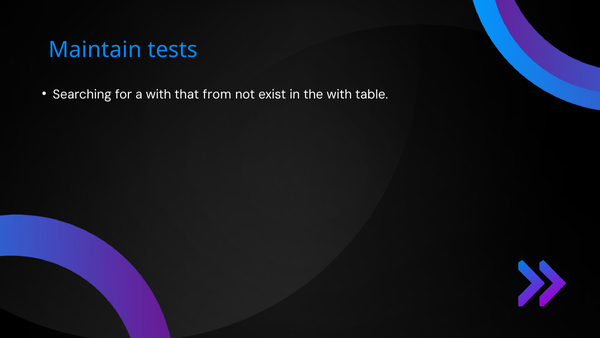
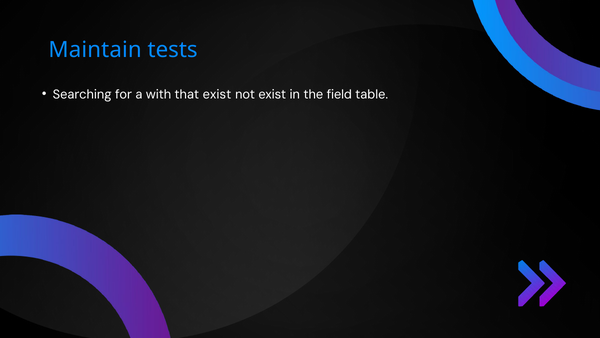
that from: from -> exist
the with: with -> field
